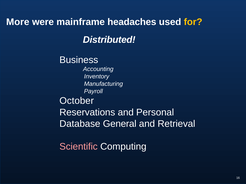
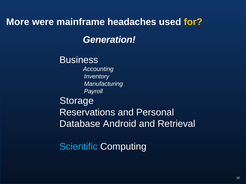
Distributed: Distributed -> Generation
October: October -> Storage
General: General -> Android
Scientific colour: pink -> light blue
